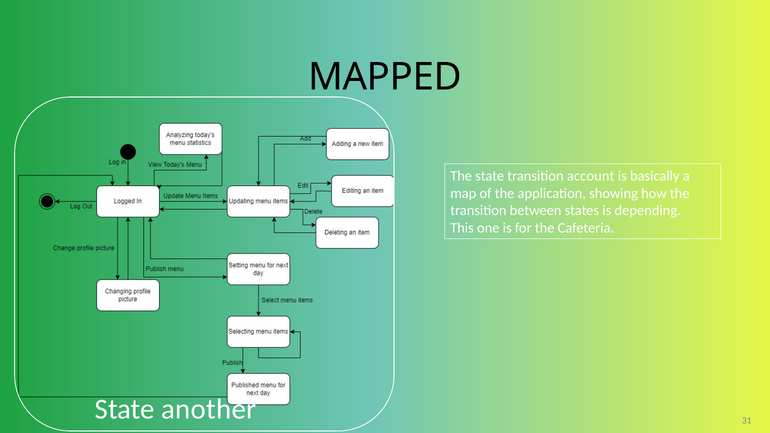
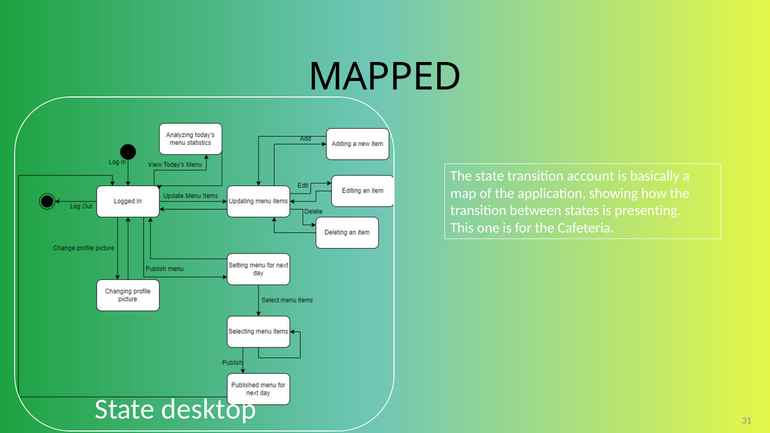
depending: depending -> presenting
another: another -> desktop
